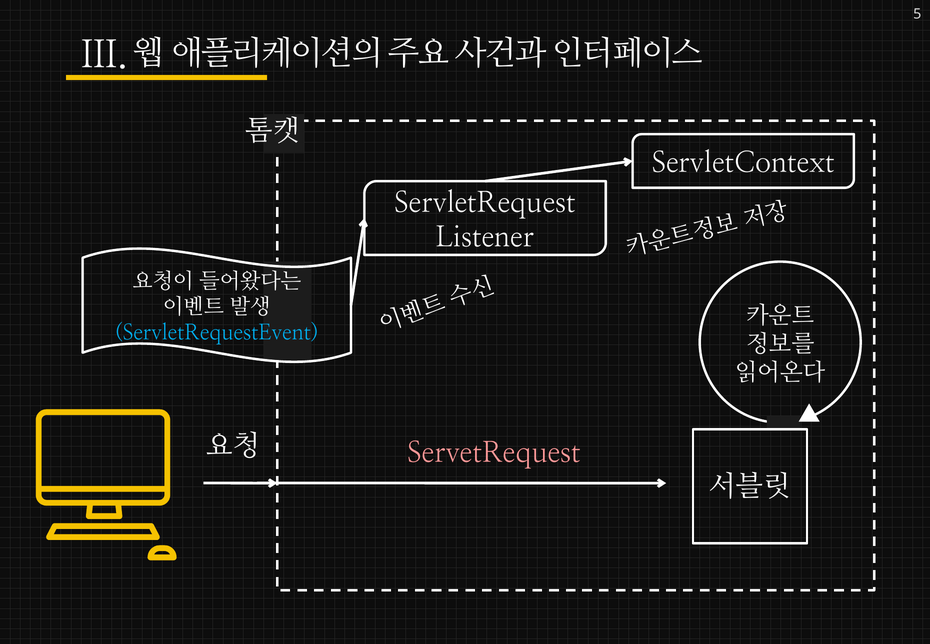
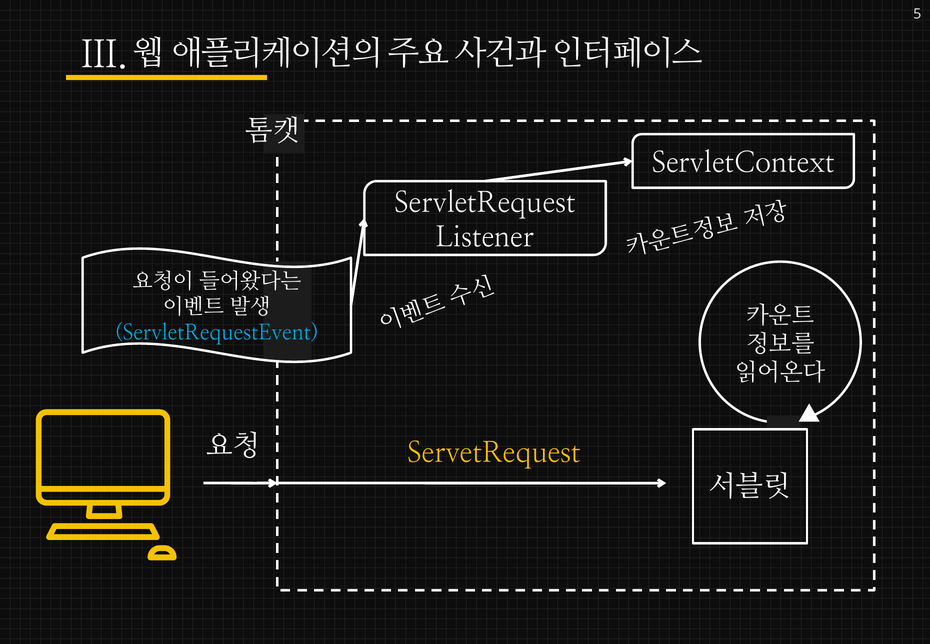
ServetRequest colour: pink -> yellow
